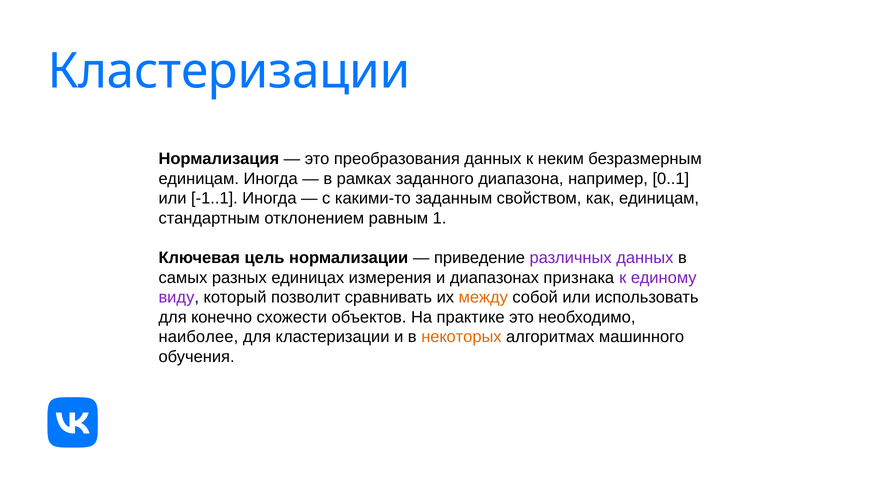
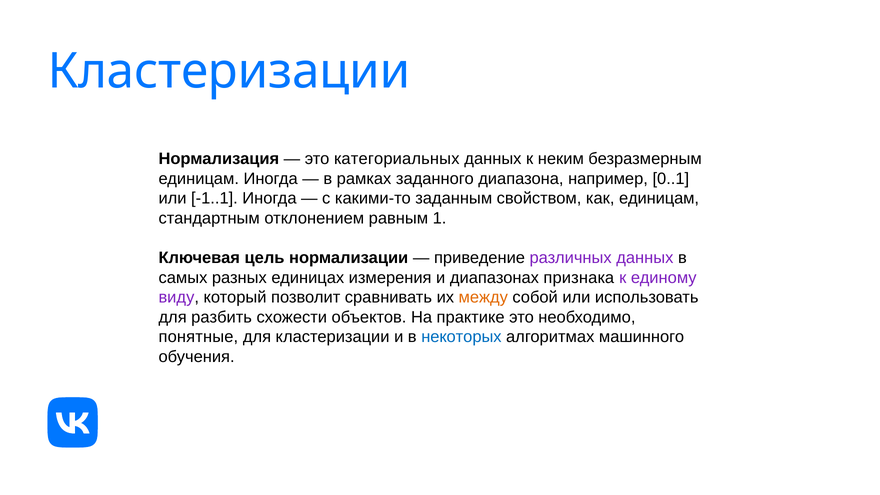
преобразования: преобразования -> категориальных
конечно: конечно -> разбить
наиболее: наиболее -> понятные
некоторых colour: orange -> blue
